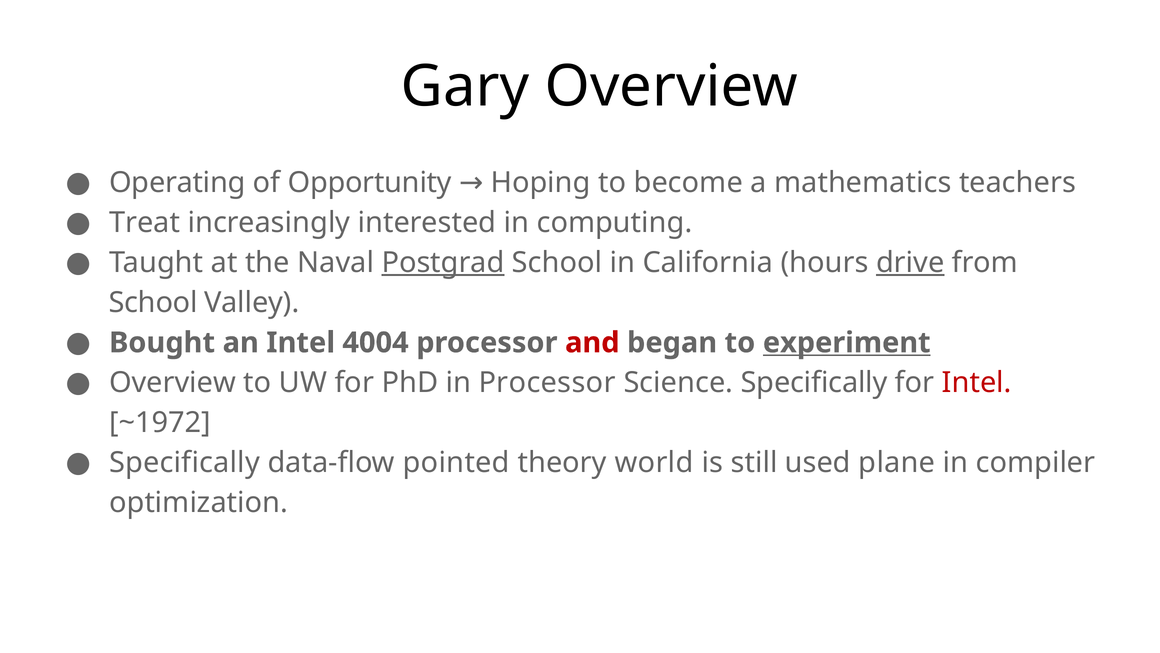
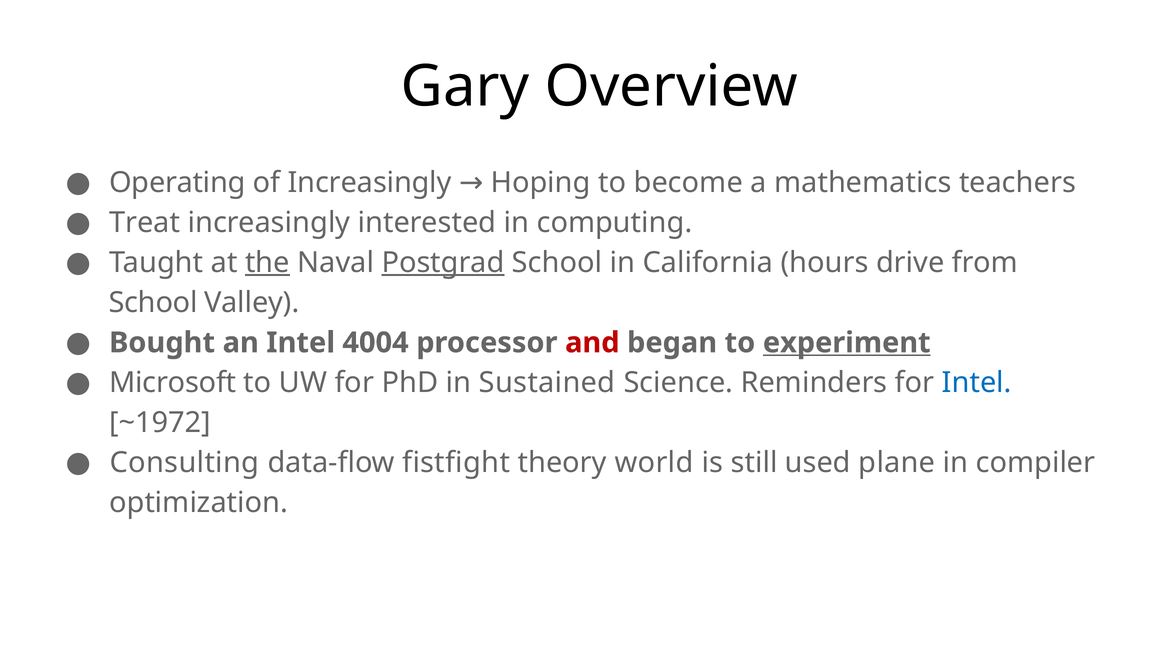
of Opportunity: Opportunity -> Increasingly
the underline: none -> present
drive underline: present -> none
Overview at (173, 382): Overview -> Microsoft
in Processor: Processor -> Sustained
Science Specifically: Specifically -> Reminders
Intel at (977, 382) colour: red -> blue
Specifically at (184, 462): Specifically -> Consulting
pointed: pointed -> fistfight
